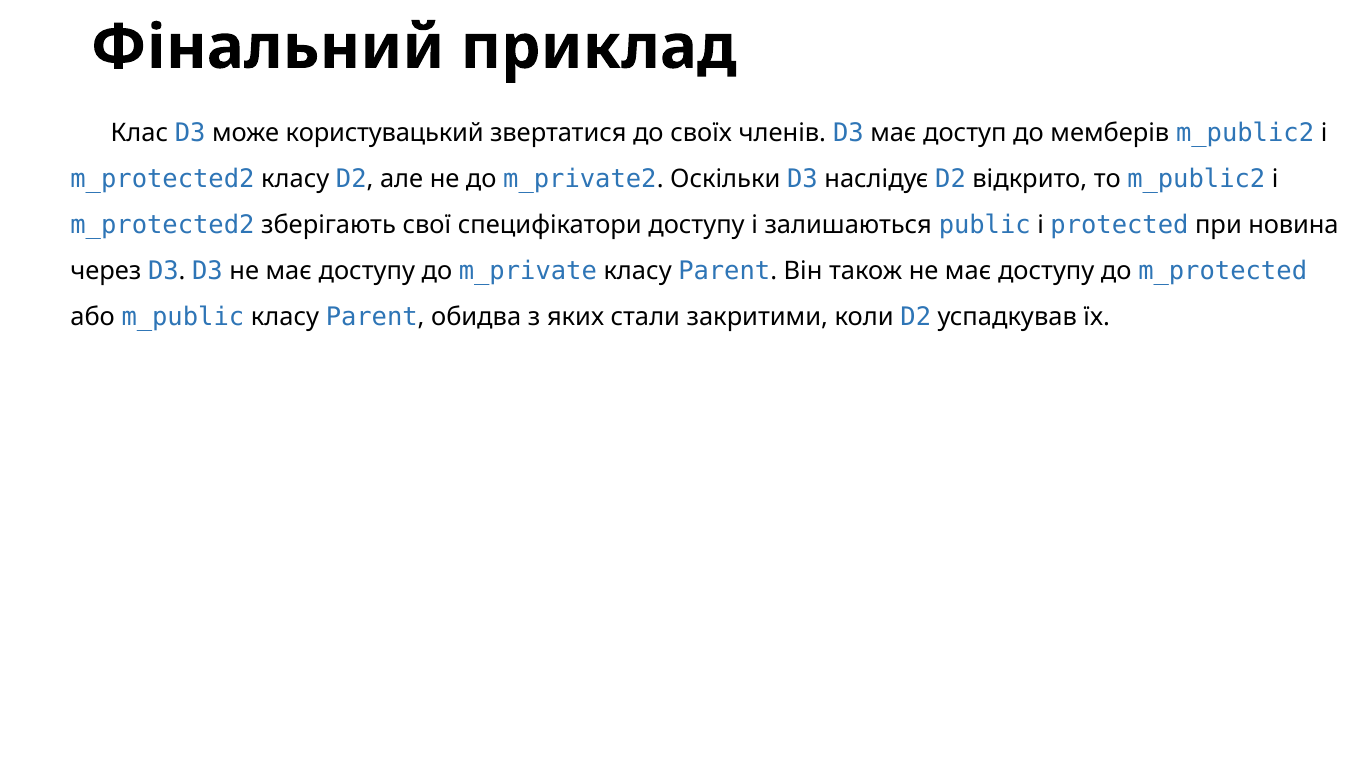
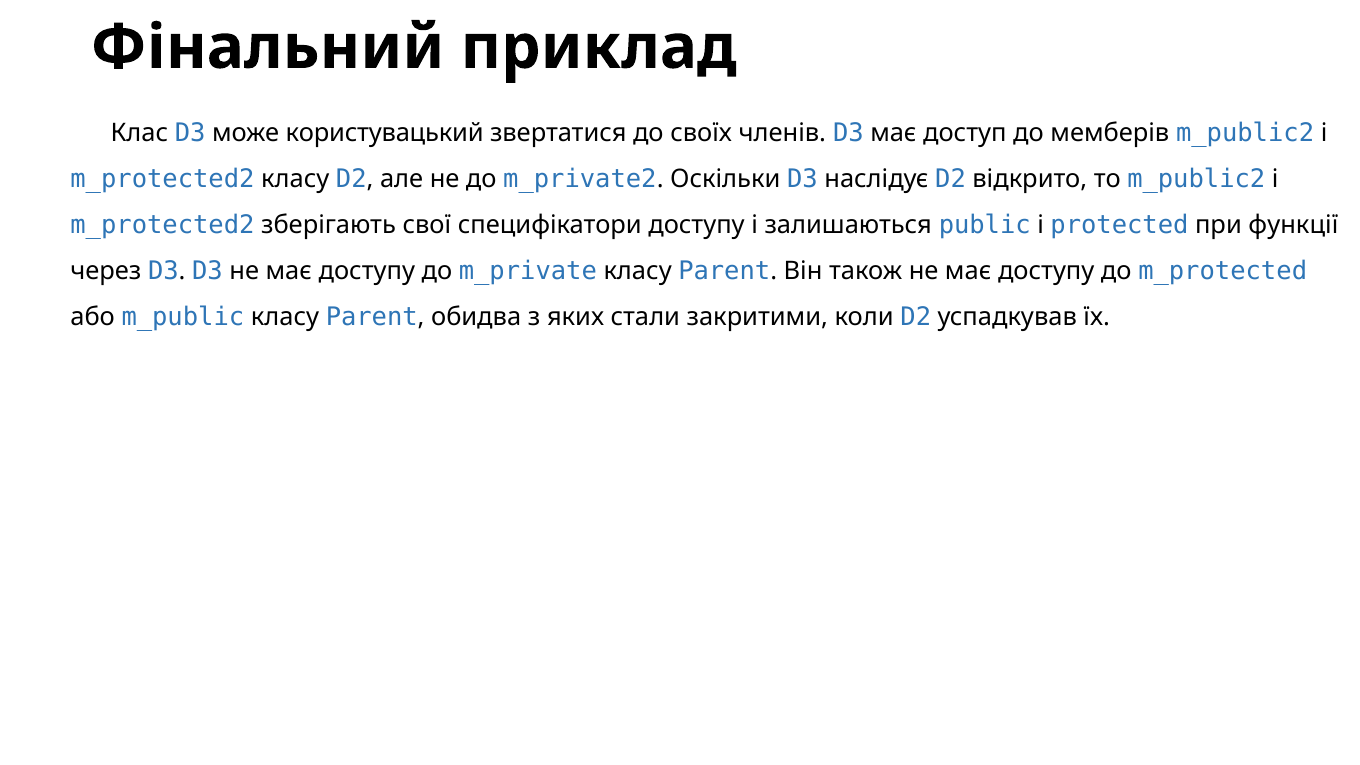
новина: новина -> функції
